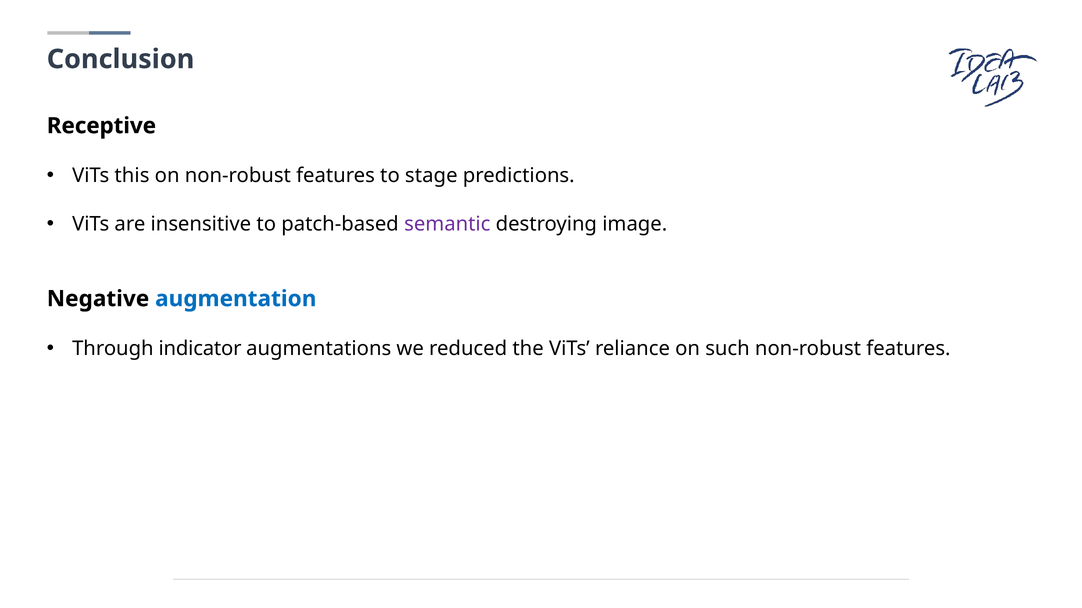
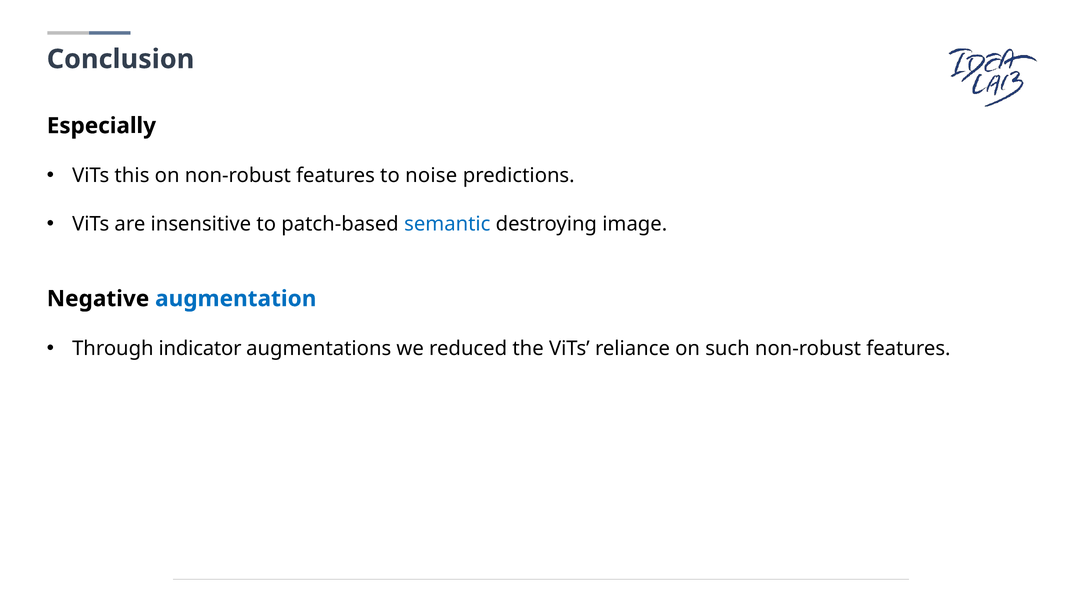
Receptive: Receptive -> Especially
stage: stage -> noise
semantic colour: purple -> blue
